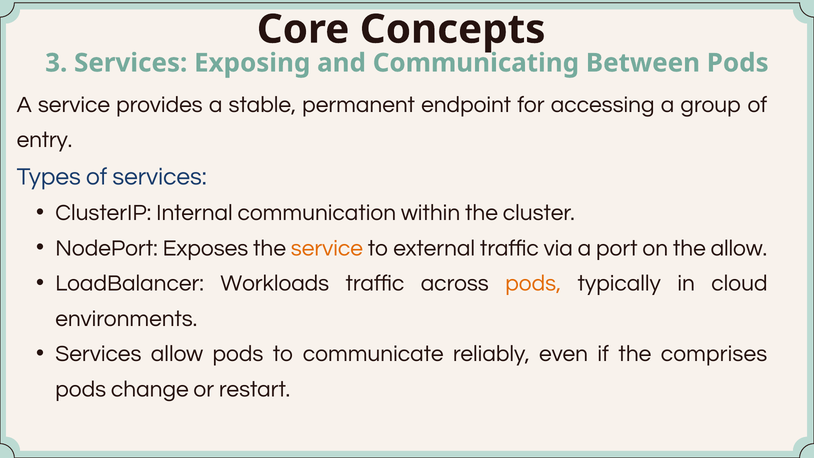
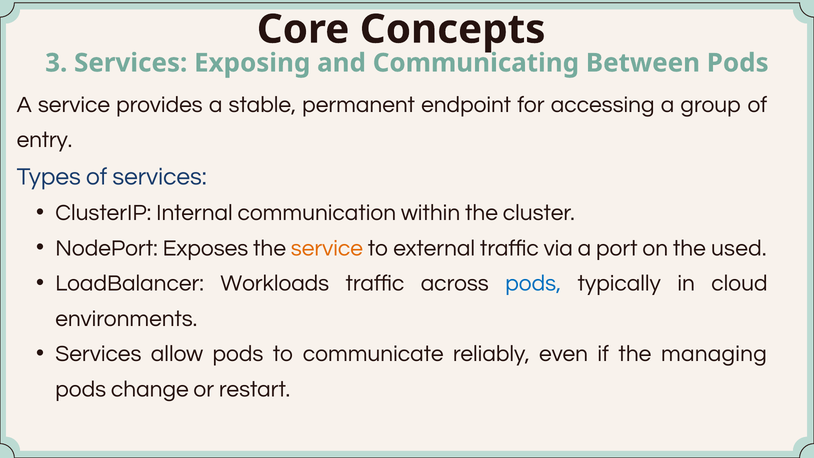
the allow: allow -> used
pods at (533, 283) colour: orange -> blue
comprises: comprises -> managing
